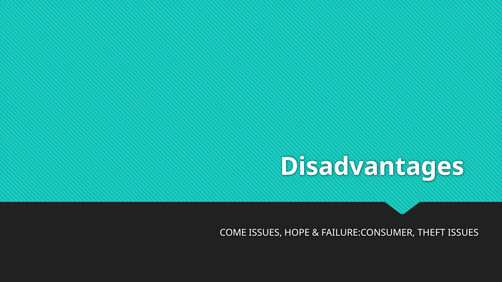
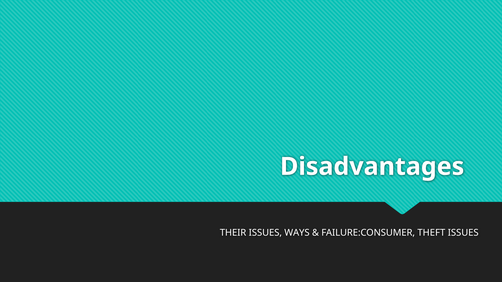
COME: COME -> THEIR
HOPE: HOPE -> WAYS
